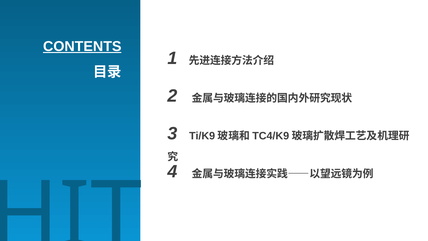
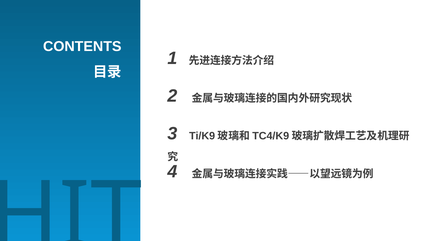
CONTENTS underline: present -> none
